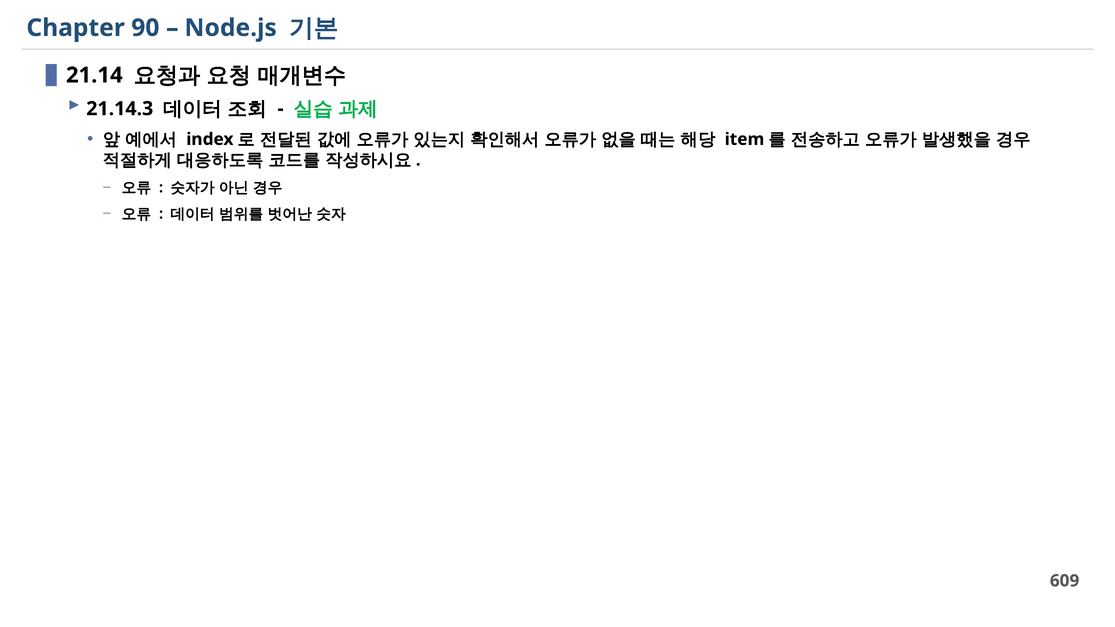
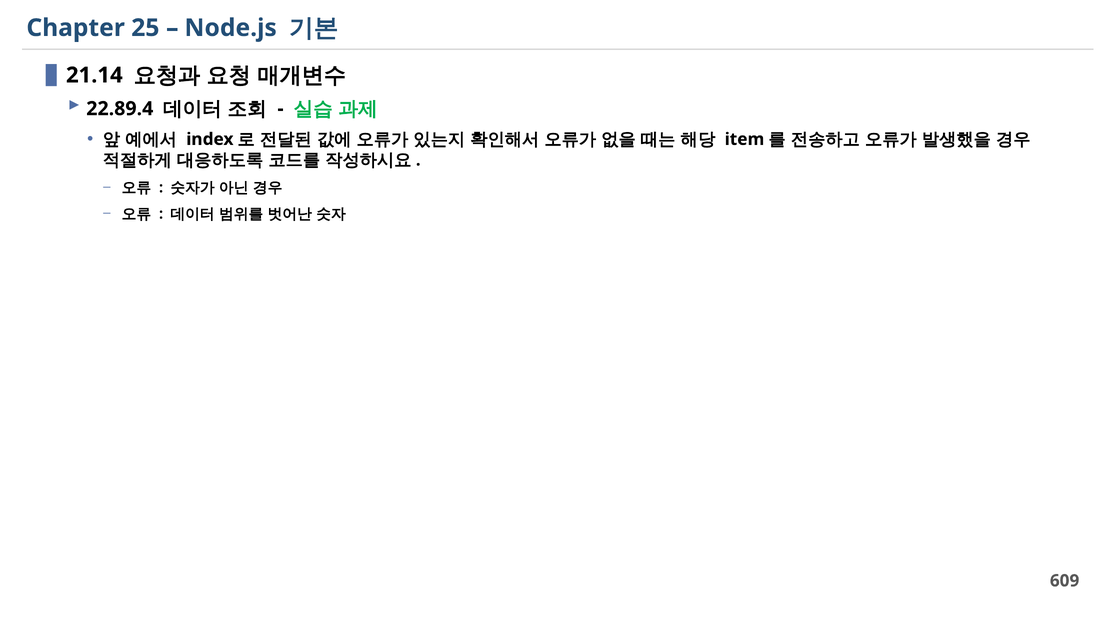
90: 90 -> 25
21.14.3: 21.14.3 -> 22.89.4
